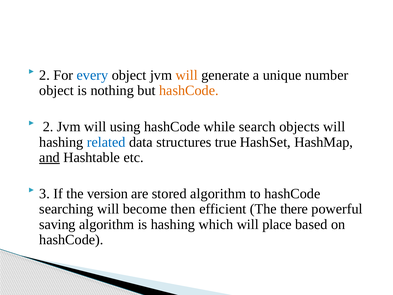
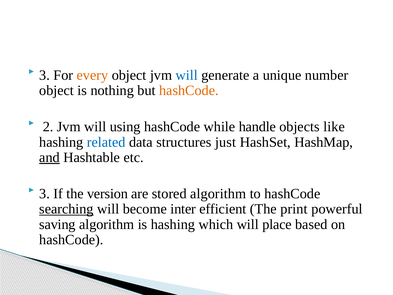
2 at (45, 75): 2 -> 3
every colour: blue -> orange
will at (187, 75) colour: orange -> blue
search: search -> handle
objects will: will -> like
true: true -> just
searching underline: none -> present
then: then -> inter
there: there -> print
